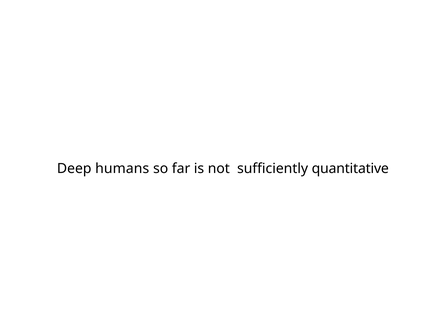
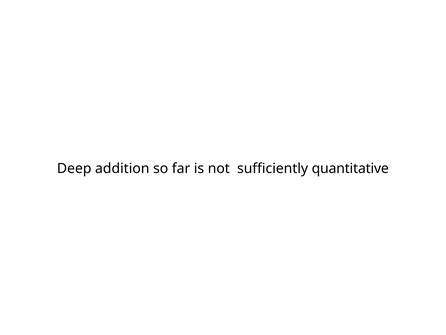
humans: humans -> addition
